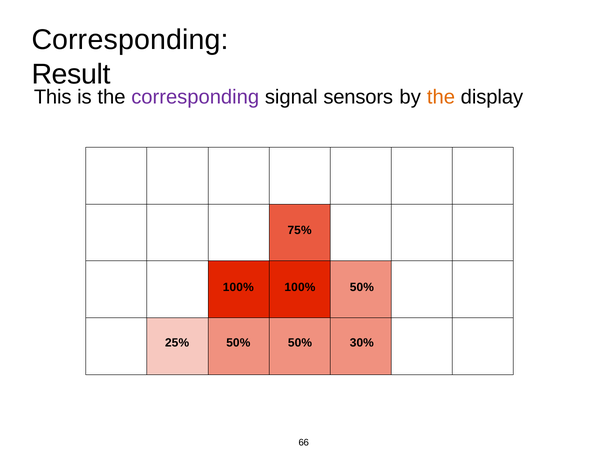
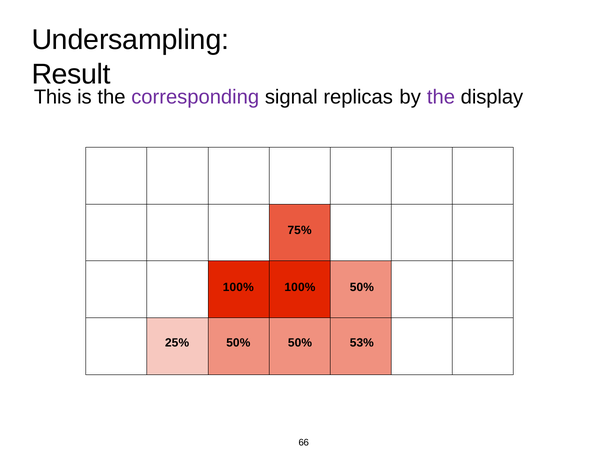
Corresponding at (130, 40): Corresponding -> Undersampling
sensors: sensors -> replicas
the at (441, 97) colour: orange -> purple
30%: 30% -> 53%
